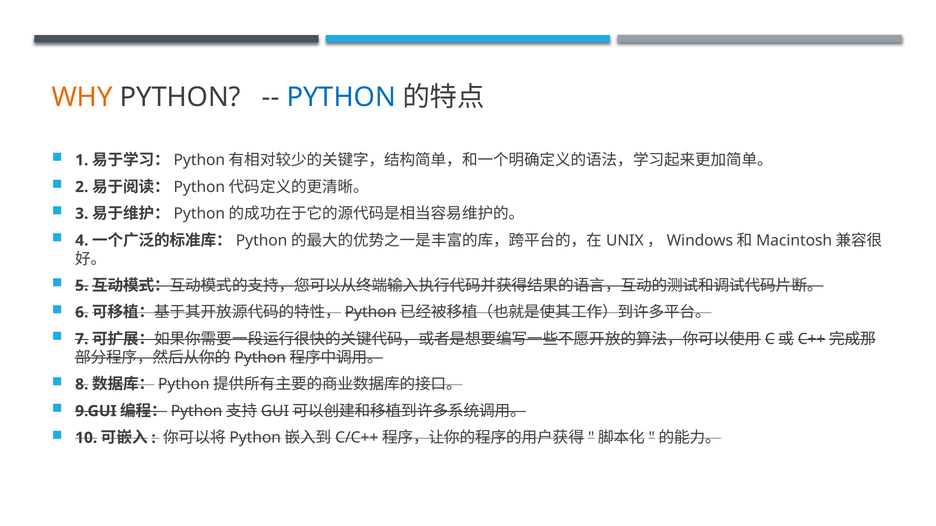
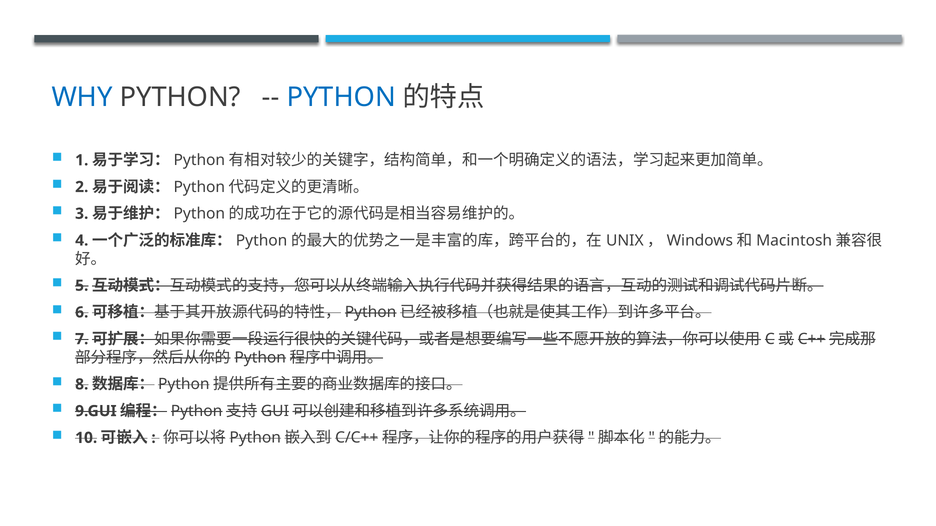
WHY colour: orange -> blue
